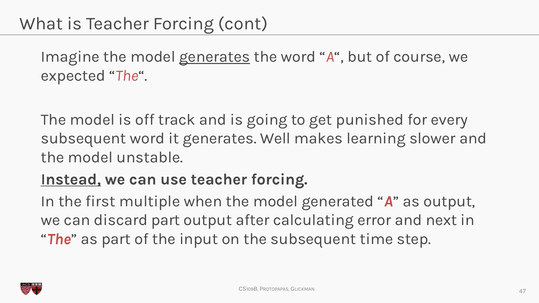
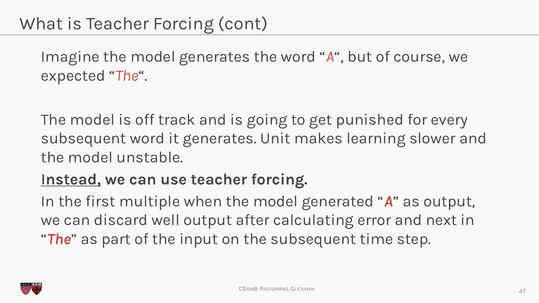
generates at (215, 57) underline: present -> none
Well: Well -> Unit
discard part: part -> well
